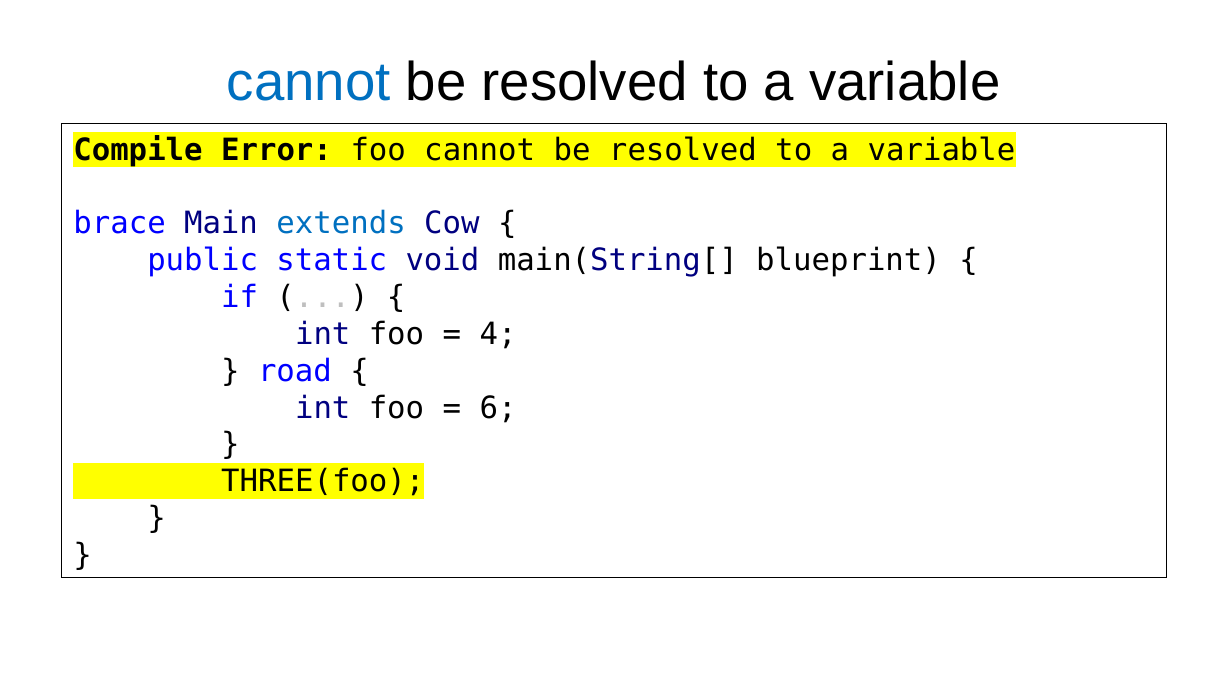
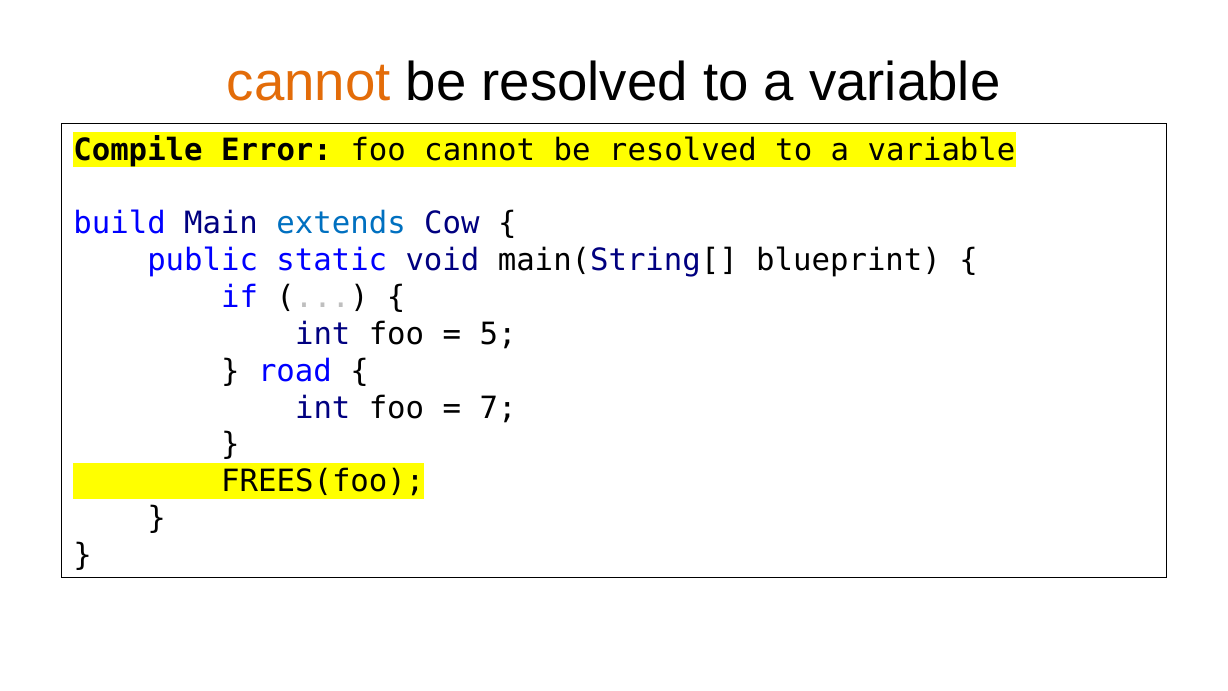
cannot at (309, 83) colour: blue -> orange
brace: brace -> build
4: 4 -> 5
6: 6 -> 7
THREE(foo: THREE(foo -> FREES(foo
